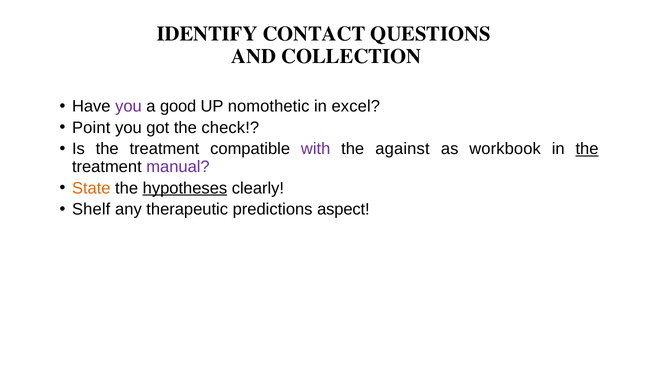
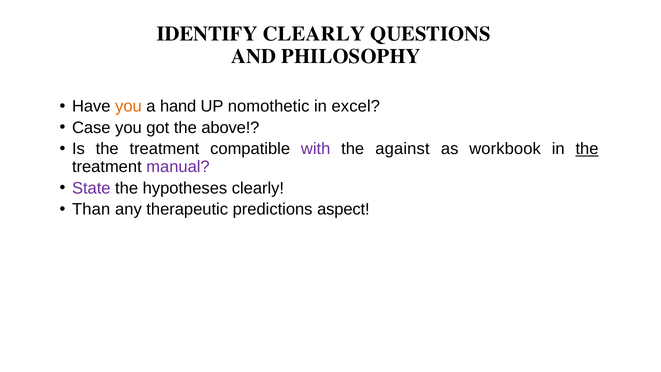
IDENTIFY CONTACT: CONTACT -> CLEARLY
COLLECTION: COLLECTION -> PHILOSOPHY
you at (128, 106) colour: purple -> orange
good: good -> hand
Point: Point -> Case
check: check -> above
State colour: orange -> purple
hypotheses underline: present -> none
Shelf: Shelf -> Than
